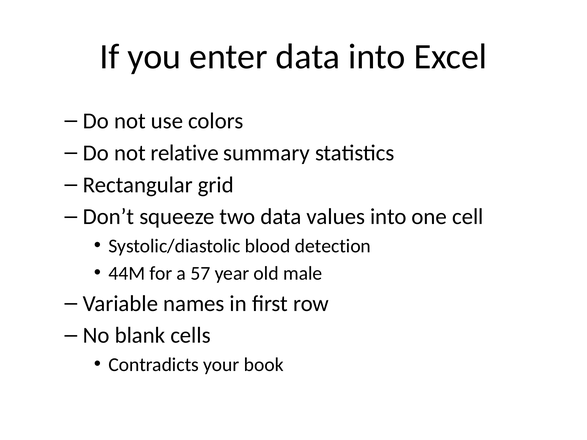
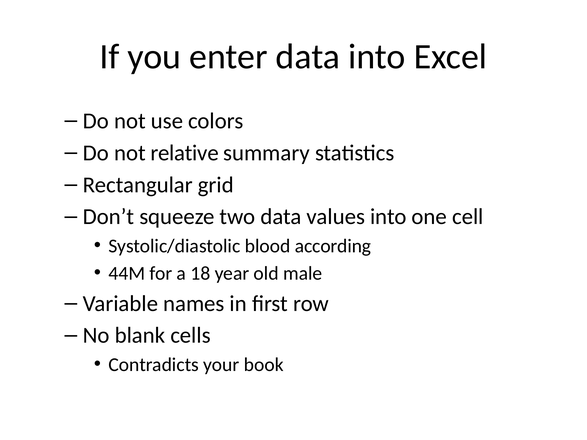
detection: detection -> according
57: 57 -> 18
